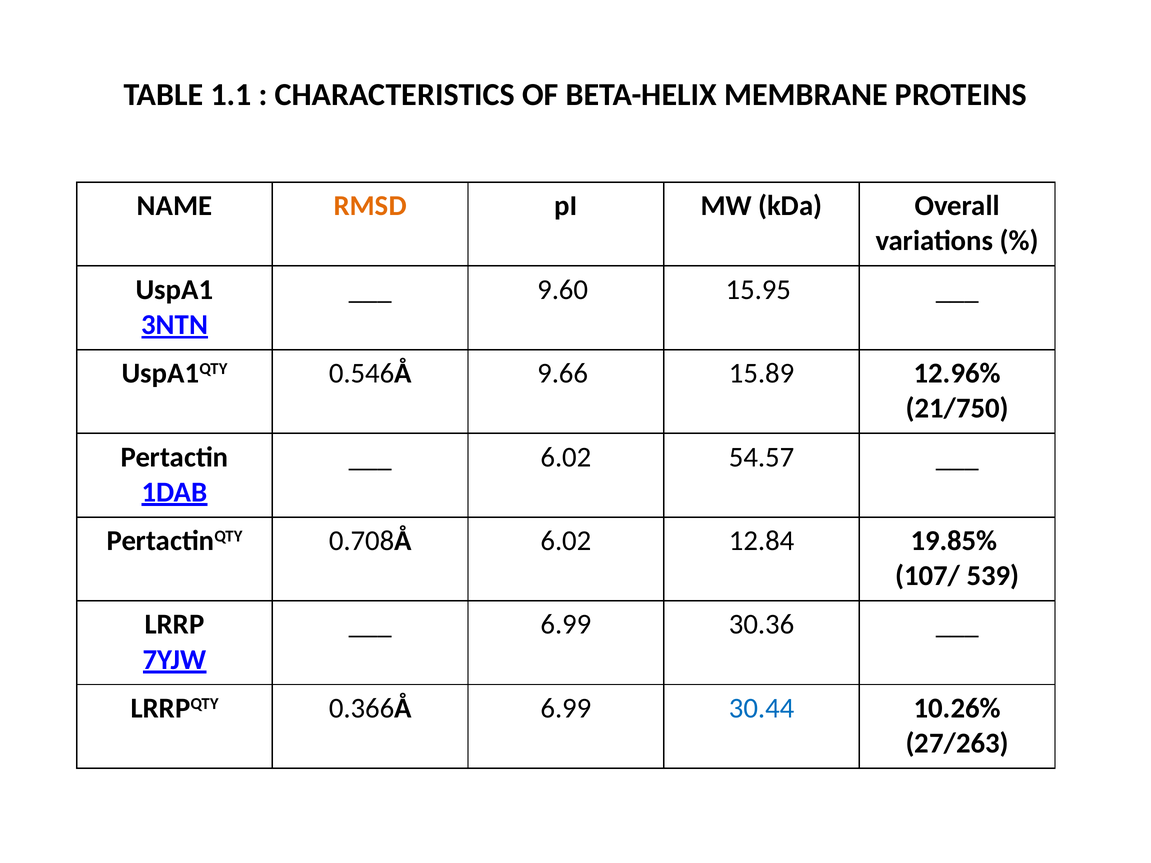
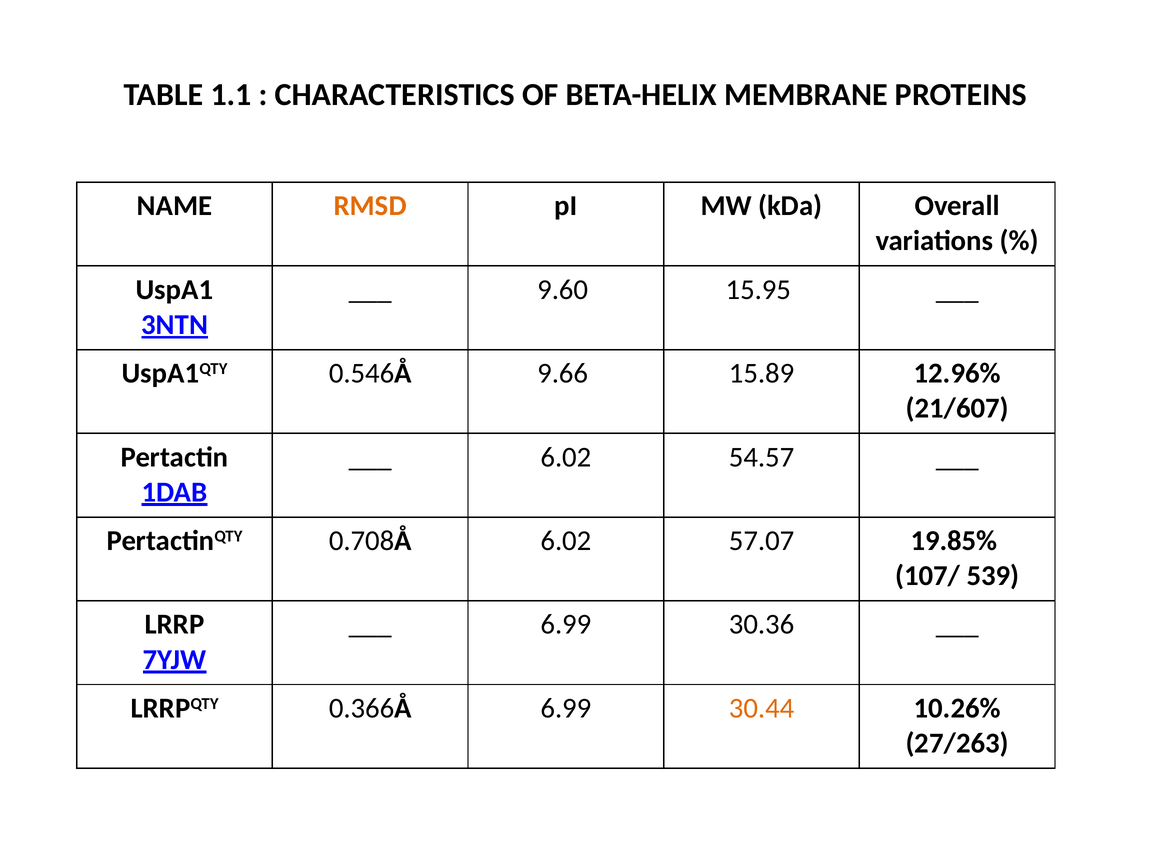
21/750: 21/750 -> 21/607
12.84: 12.84 -> 57.07
30.44 colour: blue -> orange
